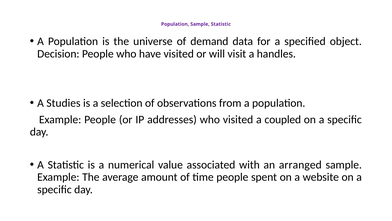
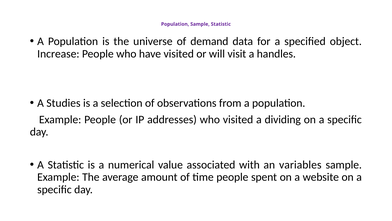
Decision: Decision -> Increase
coupled: coupled -> dividing
arranged: arranged -> variables
